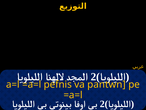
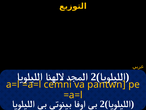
pefnis: pefnis -> cemni
